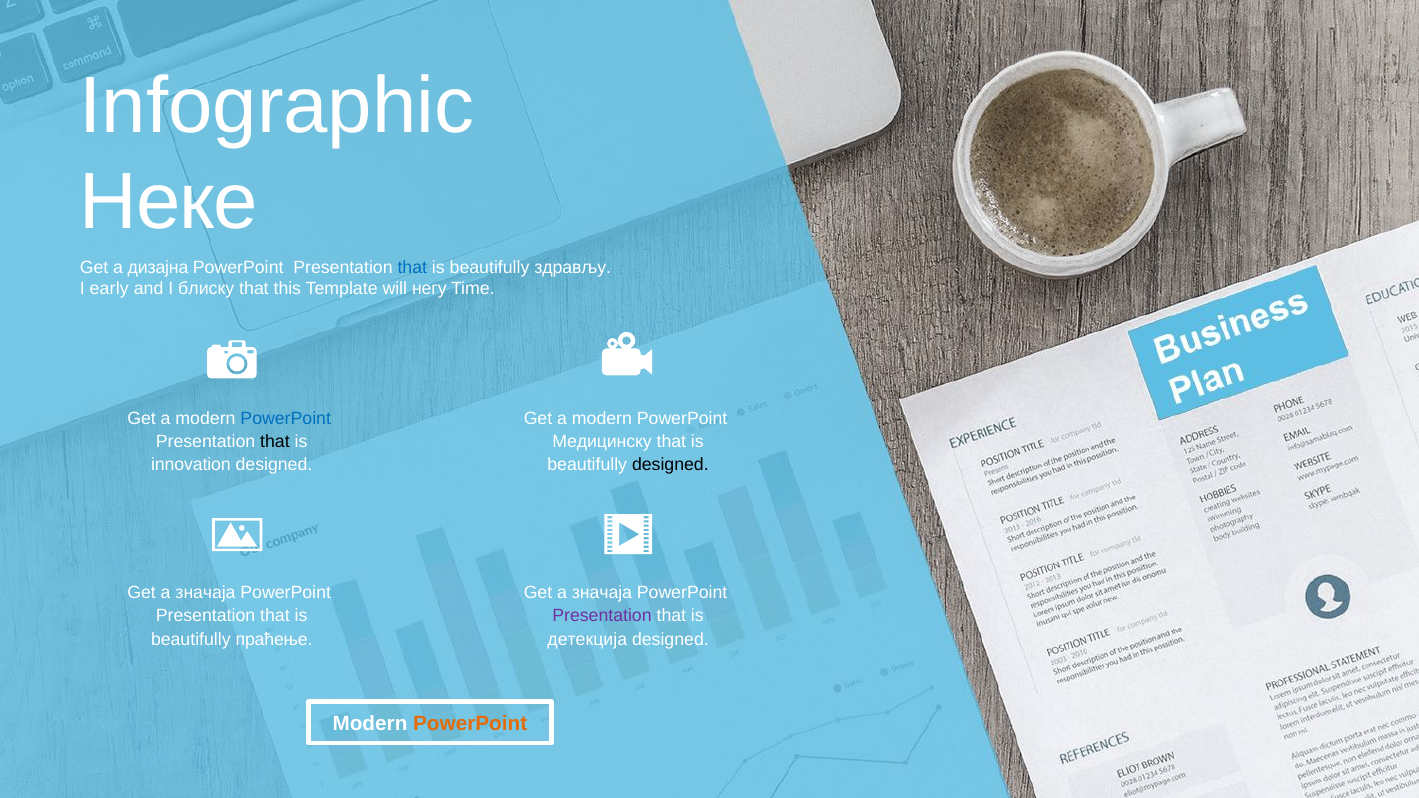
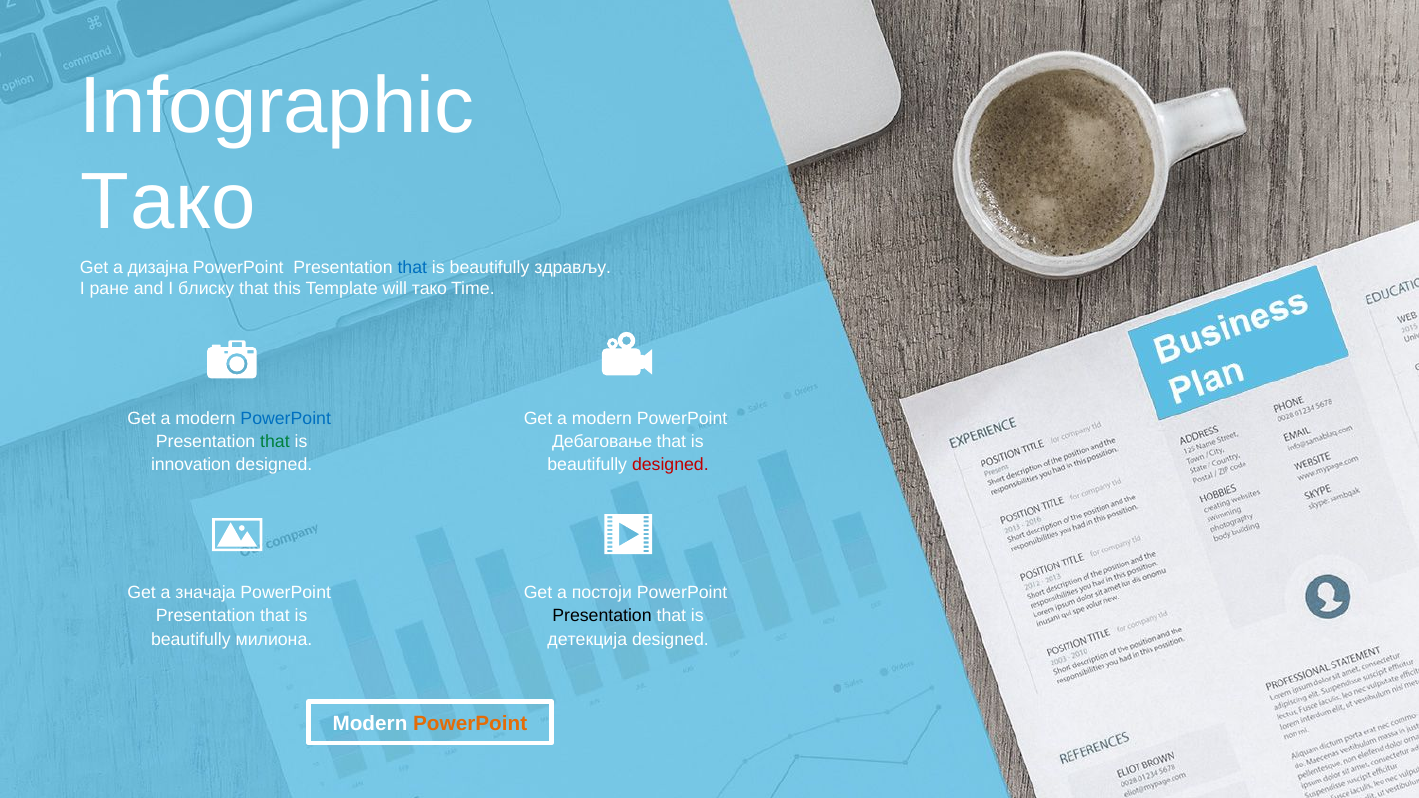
Неке at (169, 202): Неке -> Тако
early: early -> ране
will негу: негу -> тако
that at (275, 442) colour: black -> green
Медицинску: Медицинску -> Дебаговање
designed at (670, 465) colour: black -> red
значаја at (602, 593): значаја -> постоји
Presentation at (602, 616) colour: purple -> black
праћење: праћење -> милиона
